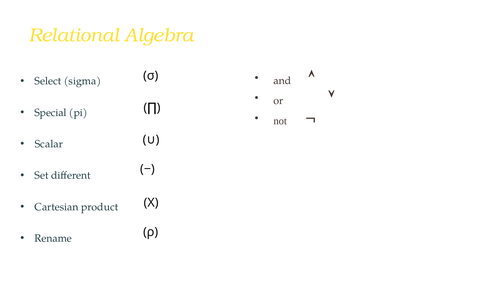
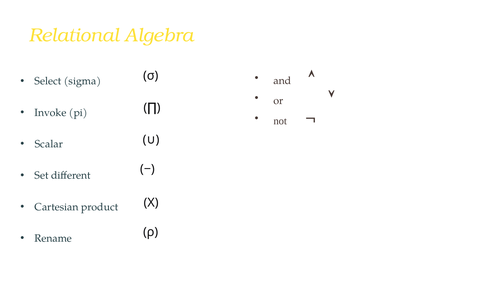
Special: Special -> Invoke
